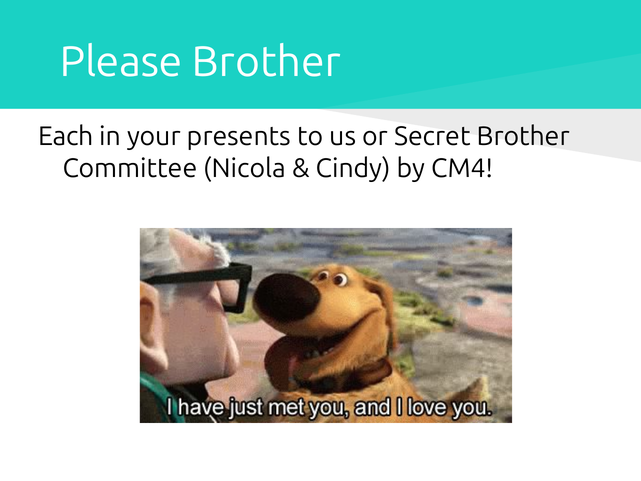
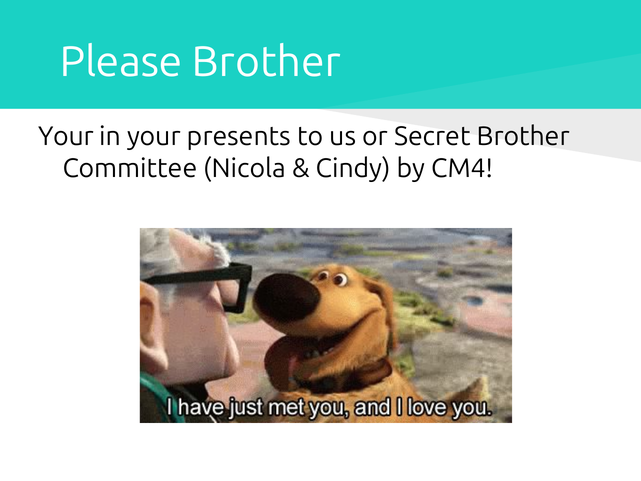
Each at (66, 136): Each -> Your
